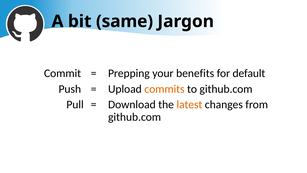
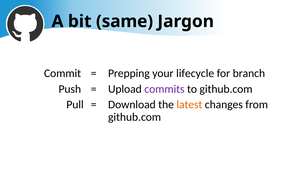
benefits: benefits -> lifecycle
default: default -> branch
commits colour: orange -> purple
